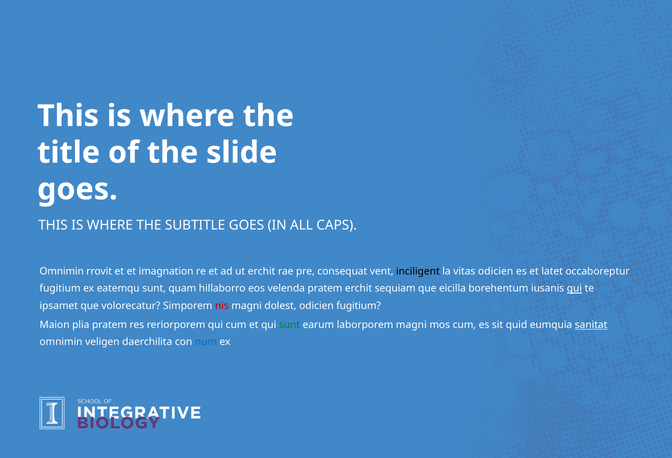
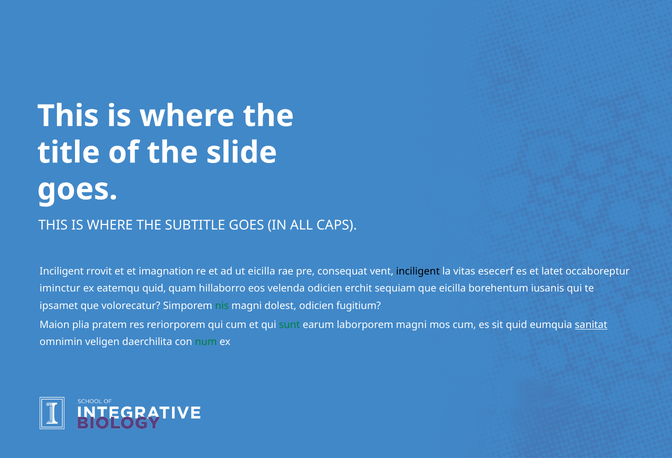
Omnimin at (62, 272): Omnimin -> Inciligent
ut erchit: erchit -> eicilla
vitas odicien: odicien -> esecerf
fugitium at (60, 289): fugitium -> iminctur
eatemqu sunt: sunt -> quid
velenda pratem: pratem -> odicien
qui at (574, 289) underline: present -> none
nis colour: red -> green
num colour: blue -> green
